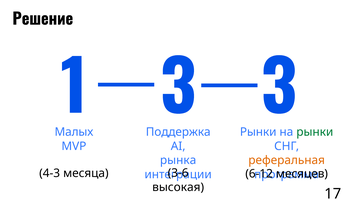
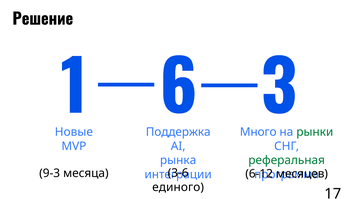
1 3: 3 -> 6
Малых: Малых -> Новые
Рынки at (258, 132): Рынки -> Много
реферальная colour: orange -> green
4-3: 4-3 -> 9-3
высокая: высокая -> единого
